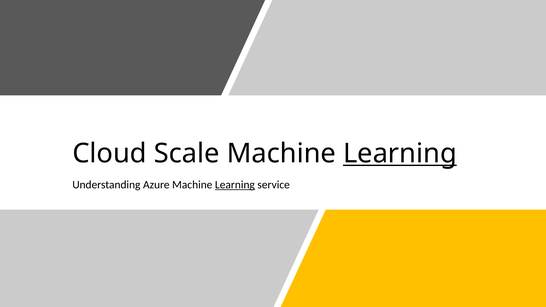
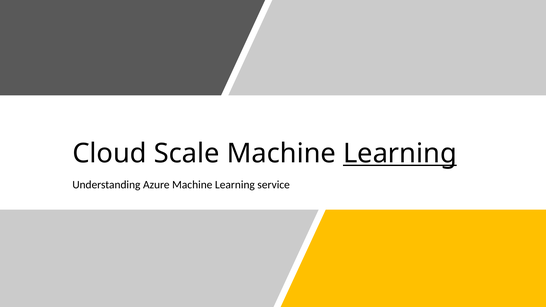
Learning at (235, 185) underline: present -> none
